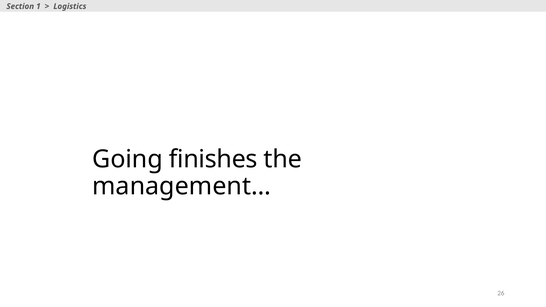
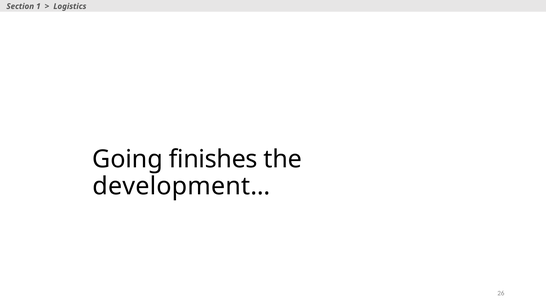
management…: management… -> development…
